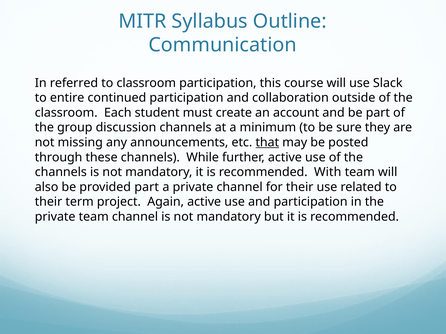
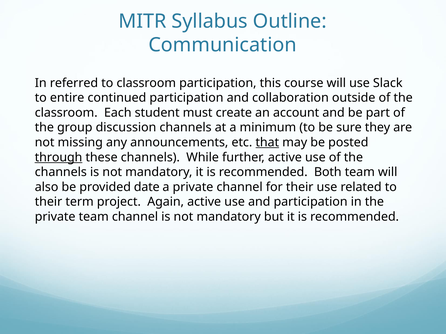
through underline: none -> present
With: With -> Both
provided part: part -> date
